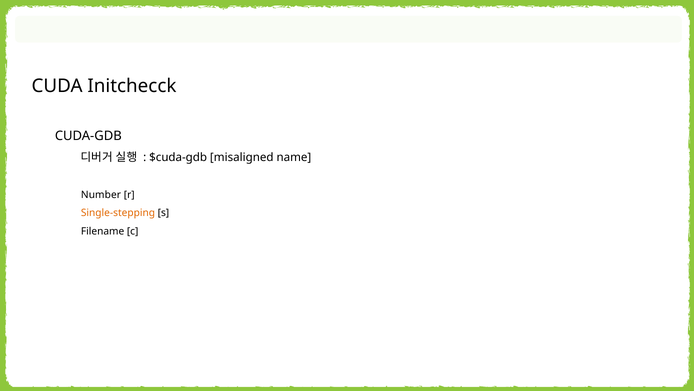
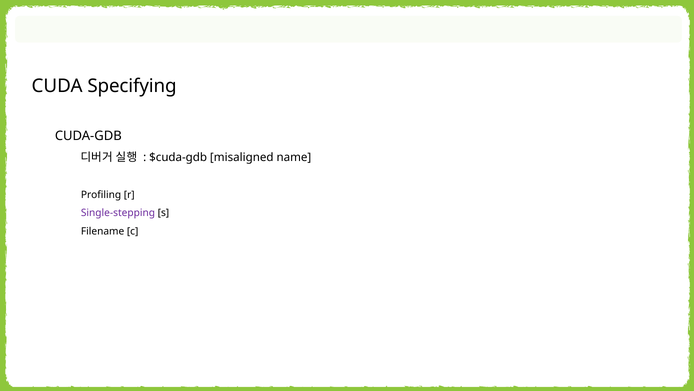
Initchecck: Initchecck -> Specifying
Number: Number -> Profiling
Single-stepping colour: orange -> purple
